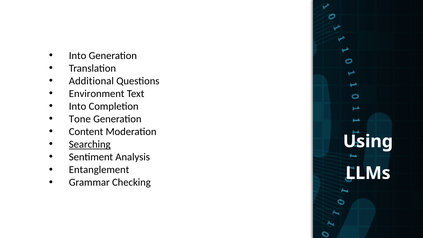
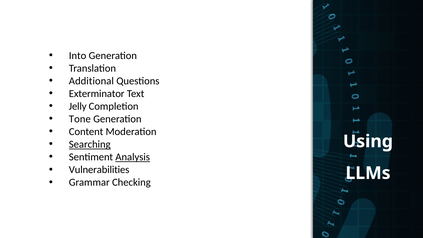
Environment: Environment -> Exterminator
Into at (78, 106): Into -> Jelly
Analysis underline: none -> present
Entanglement: Entanglement -> Vulnerabilities
